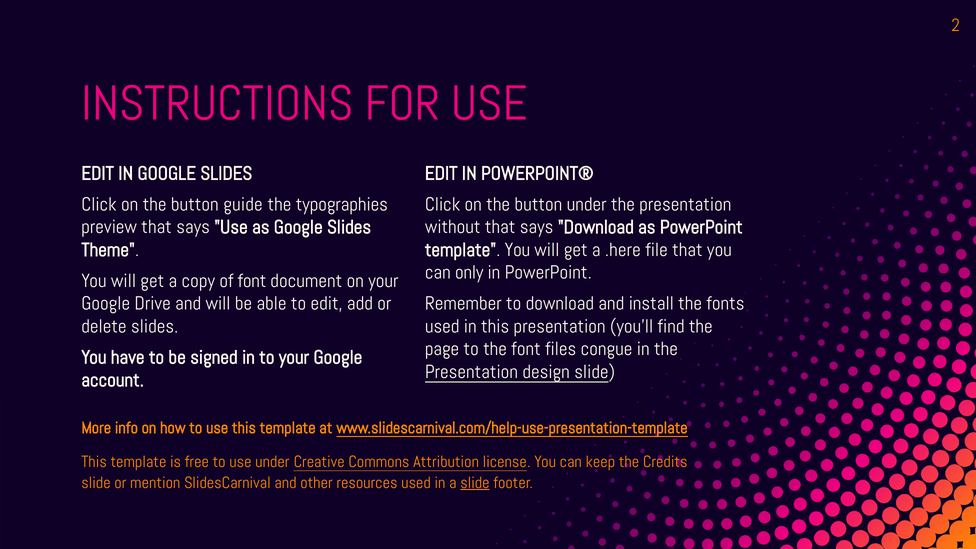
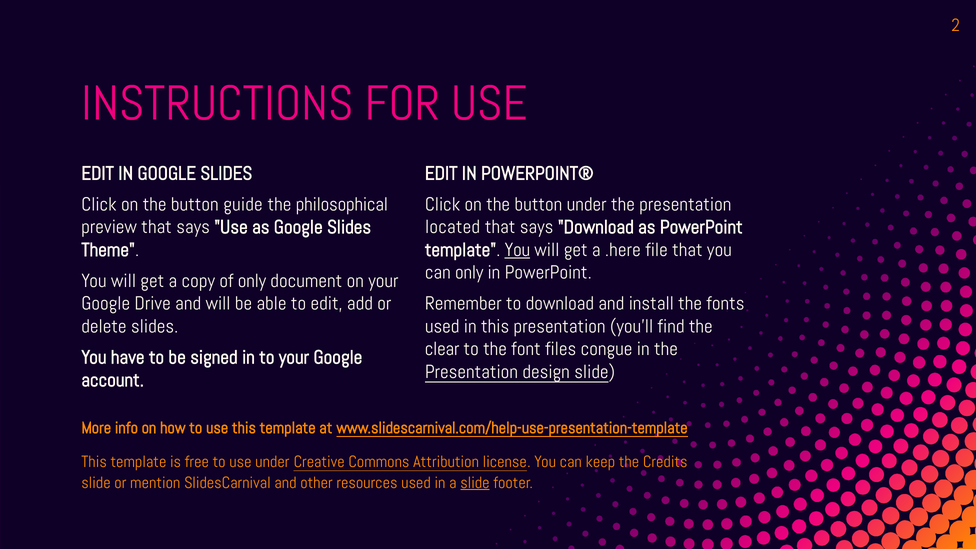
typographies: typographies -> philosophical
without: without -> located
You at (517, 250) underline: none -> present
of font: font -> only
page: page -> clear
